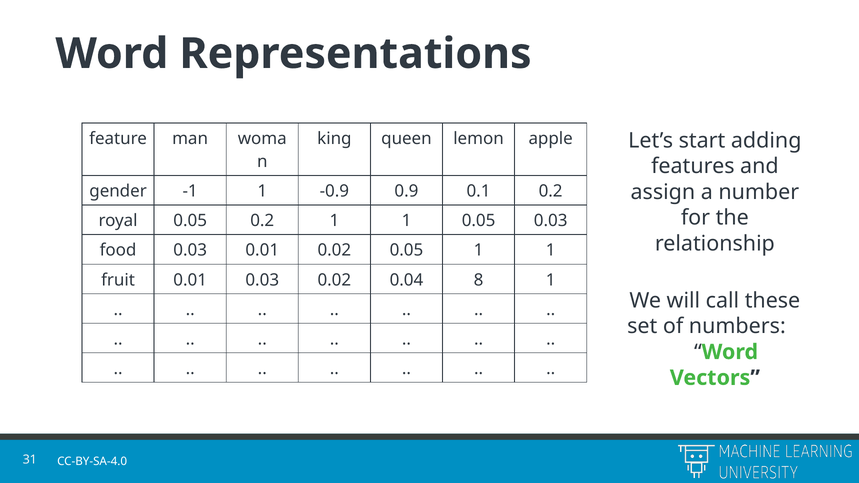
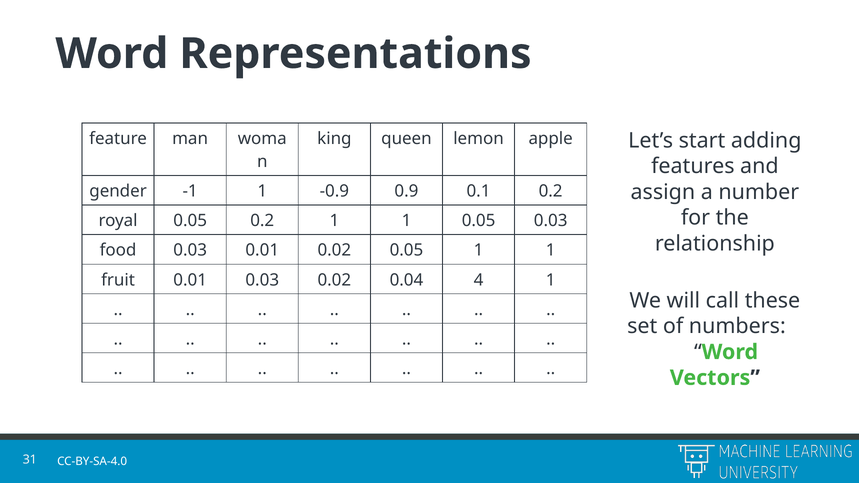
8: 8 -> 4
